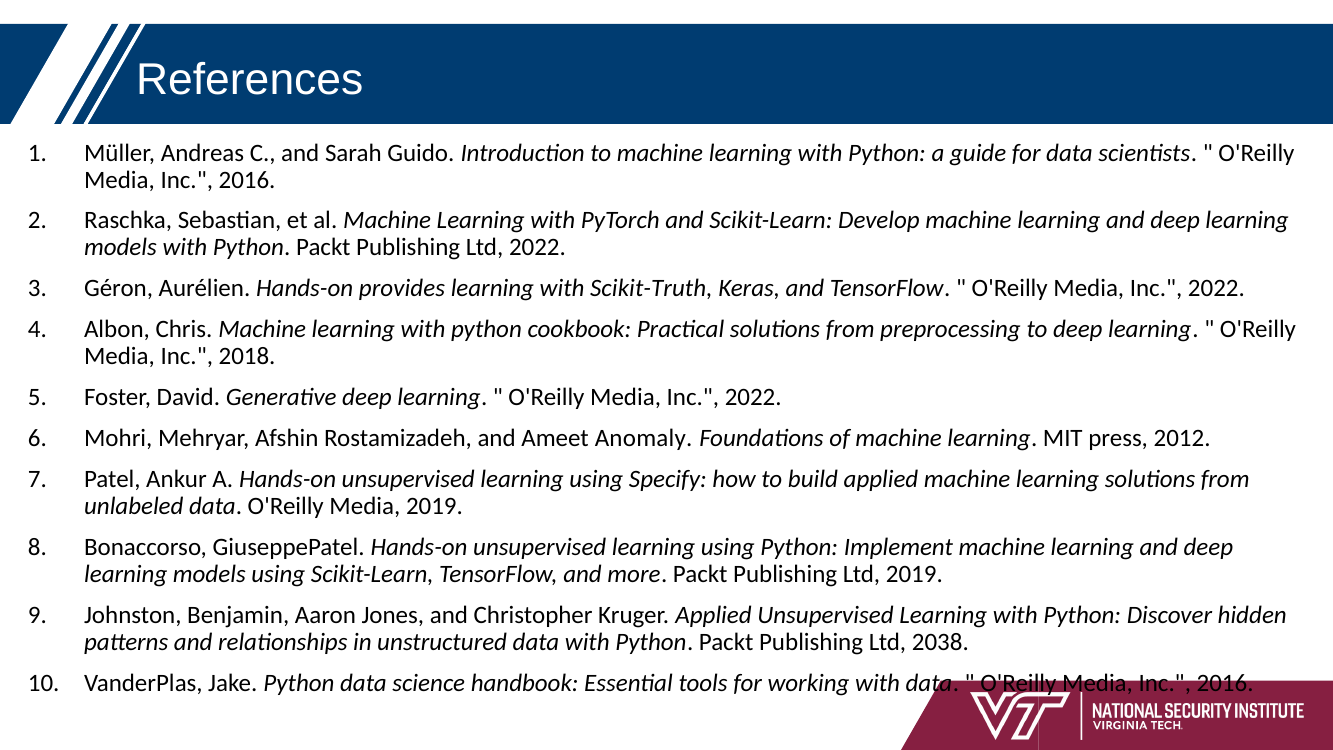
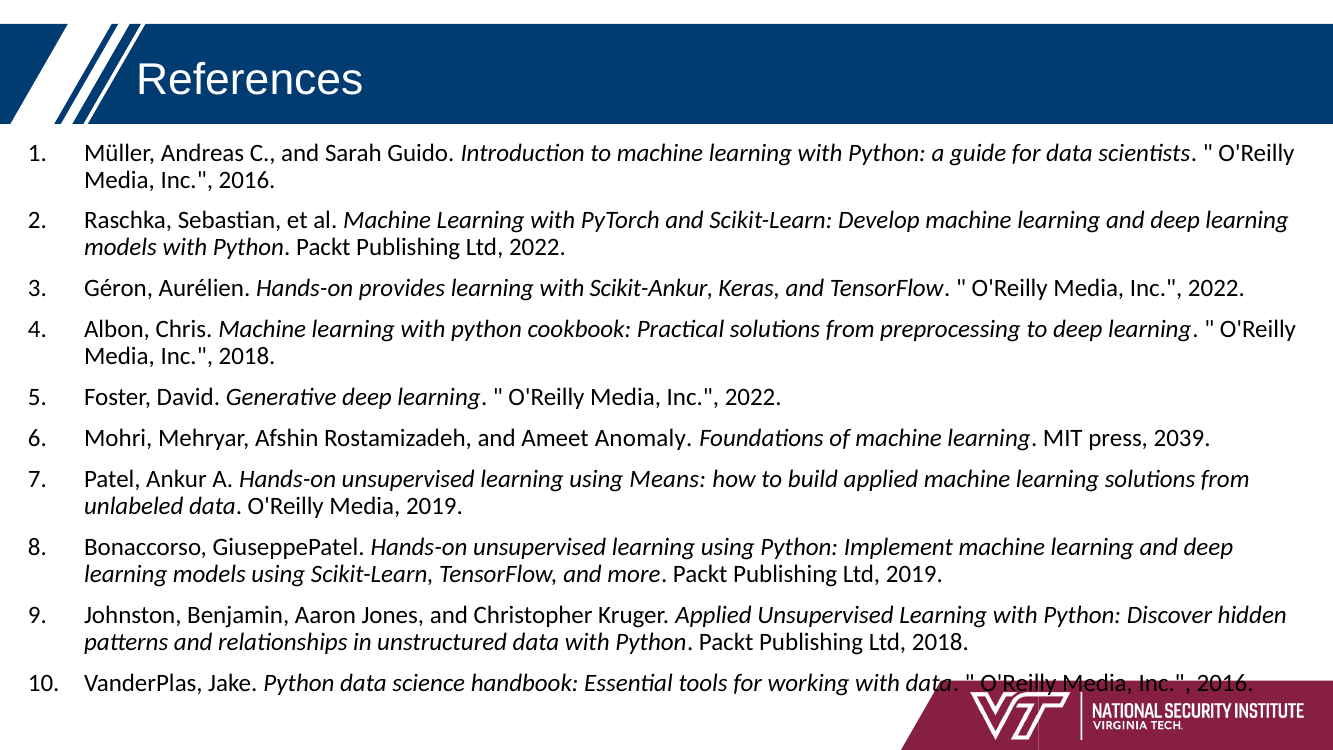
Scikit-Truth: Scikit-Truth -> Scikit-Ankur
2012: 2012 -> 2039
Specify: Specify -> Means
Ltd 2038: 2038 -> 2018
